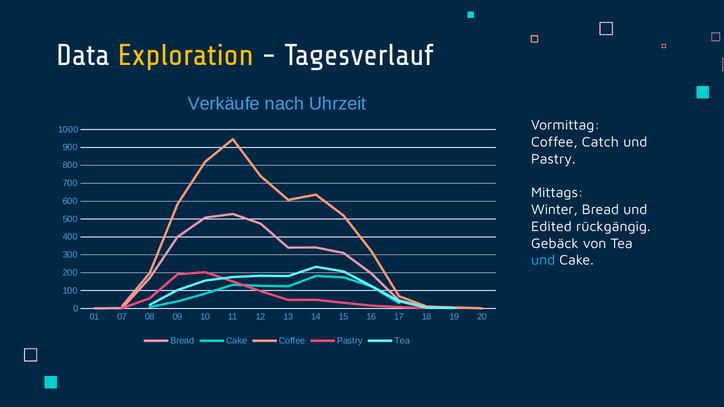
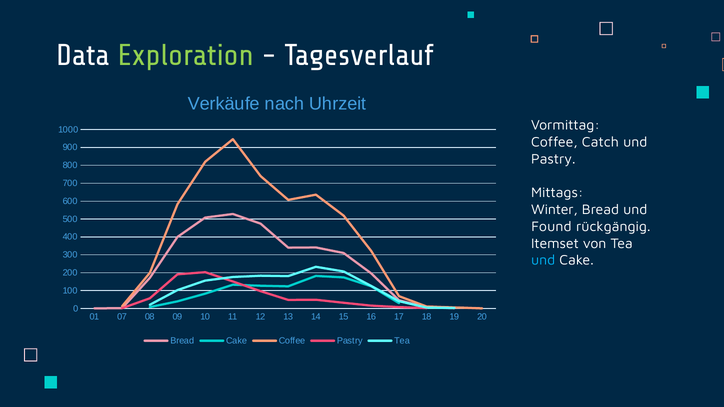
Exploration colour: yellow -> light green
Edited: Edited -> Found
Gebäck: Gebäck -> Itemset
